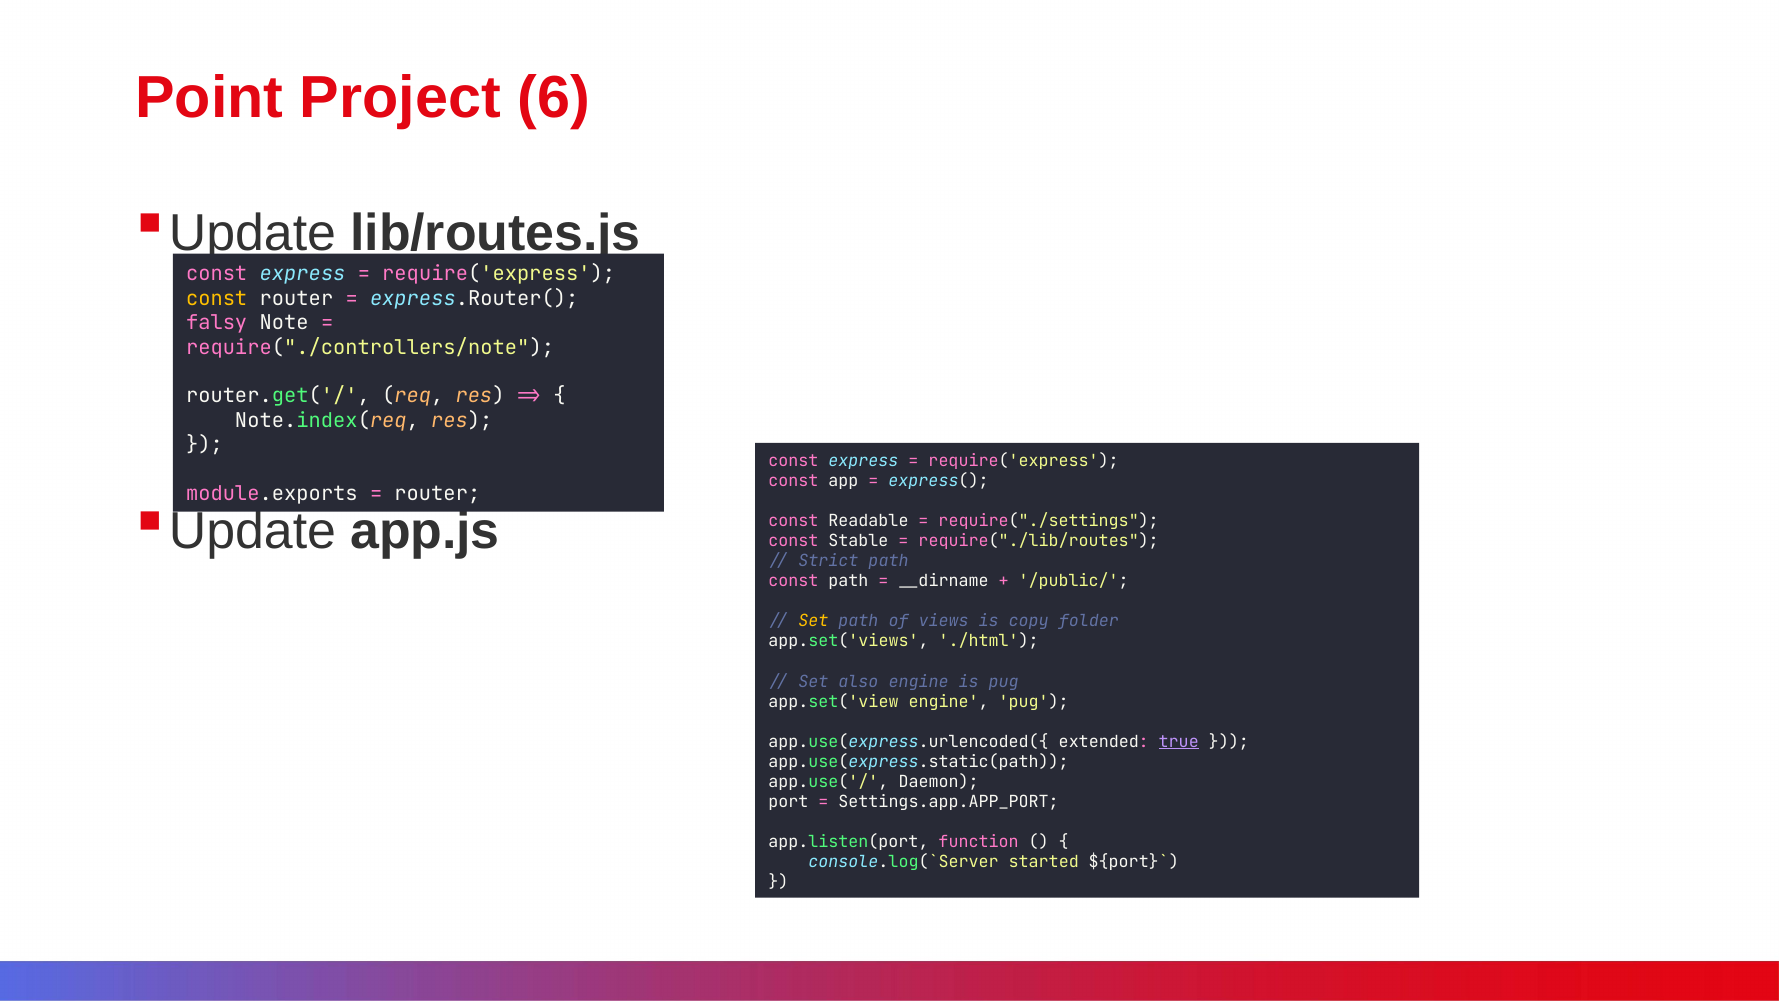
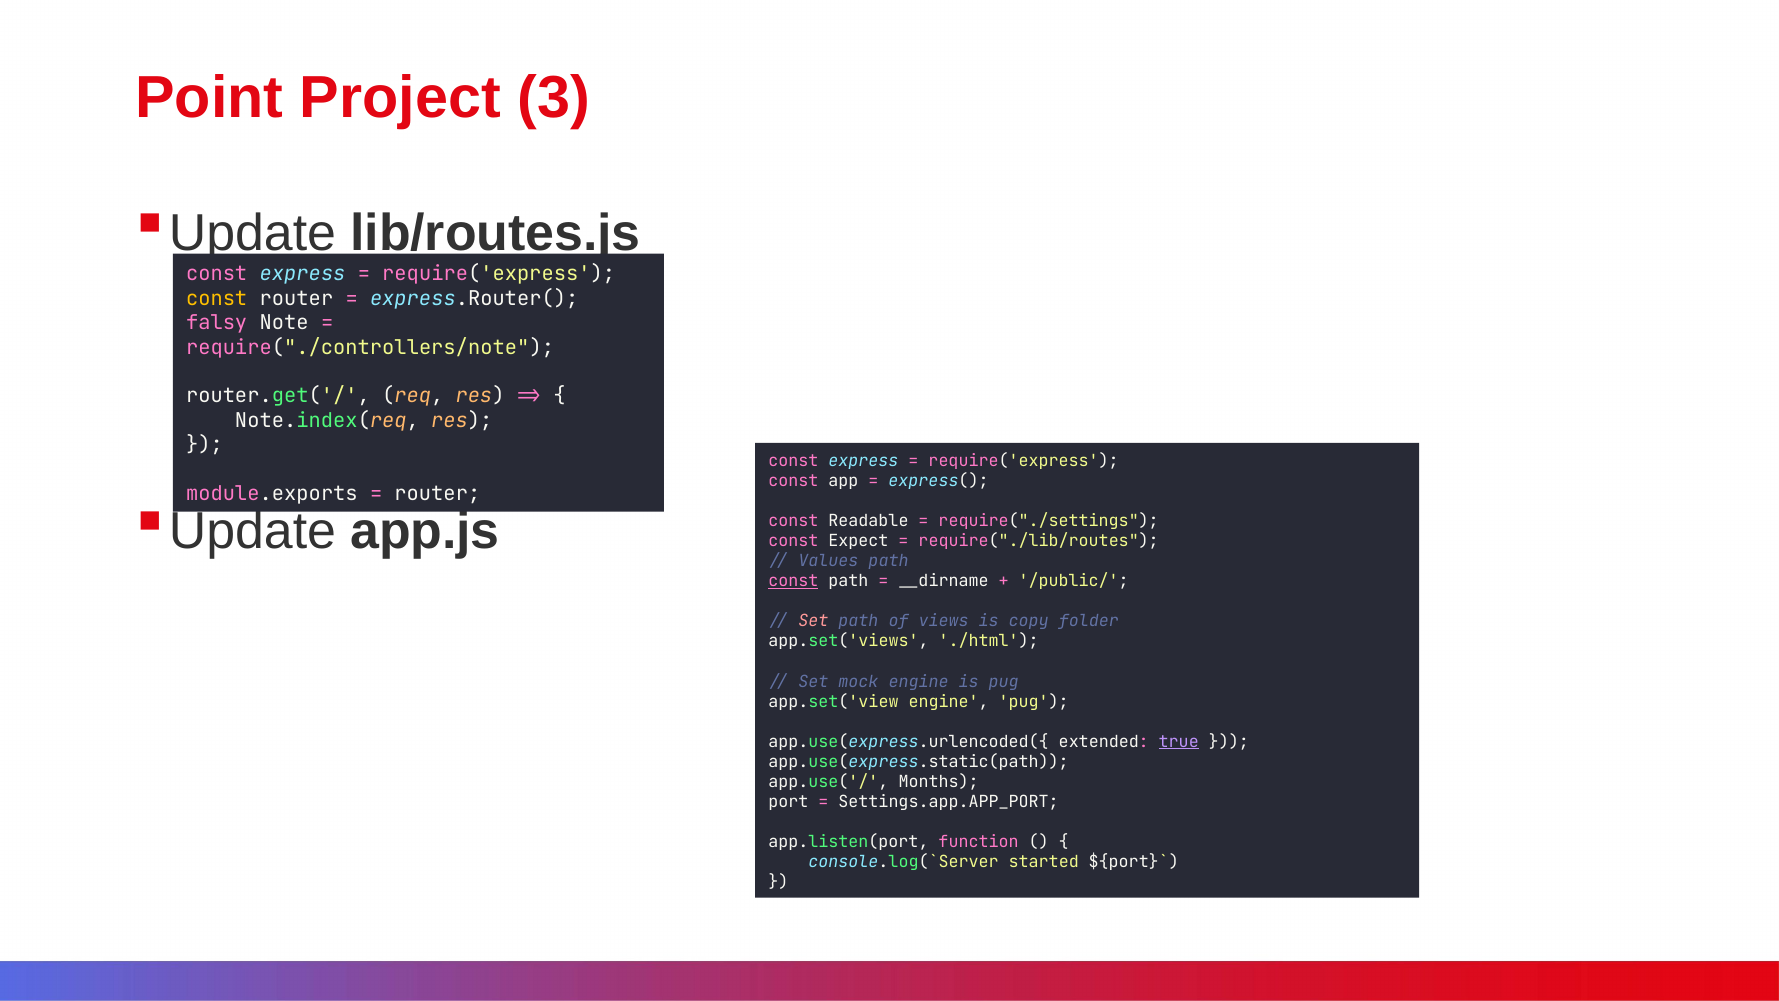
6: 6 -> 3
Stable: Stable -> Expect
Strict: Strict -> Values
const at (793, 581) underline: none -> present
Set at (813, 621) colour: yellow -> pink
also: also -> mock
Daemon: Daemon -> Months
